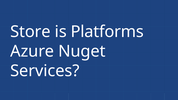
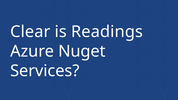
Store: Store -> Clear
Platforms: Platforms -> Readings
